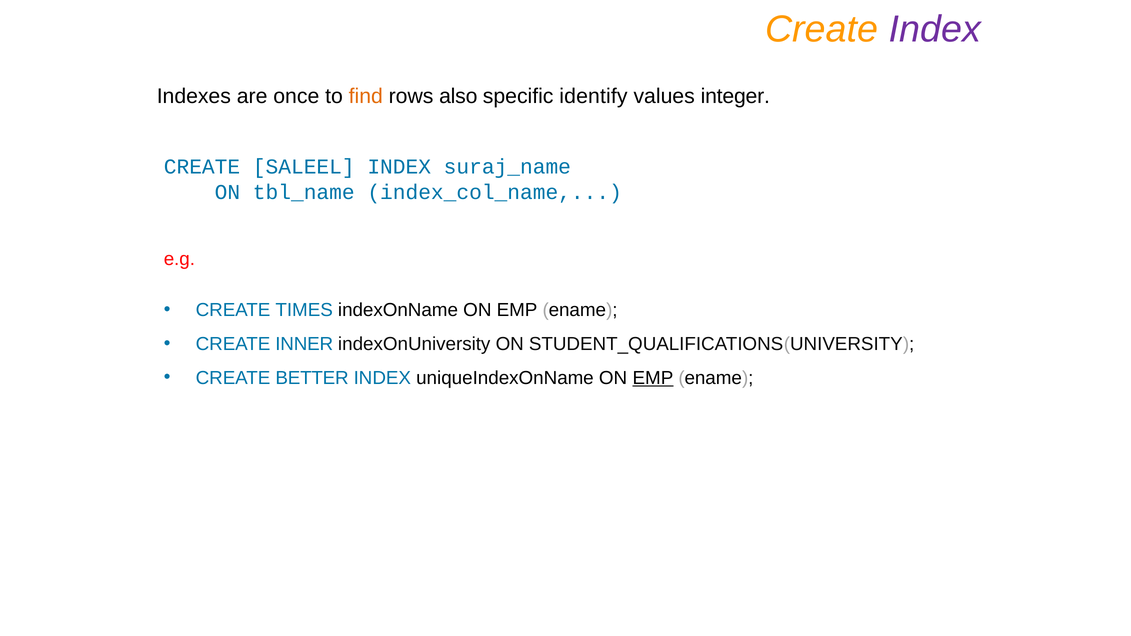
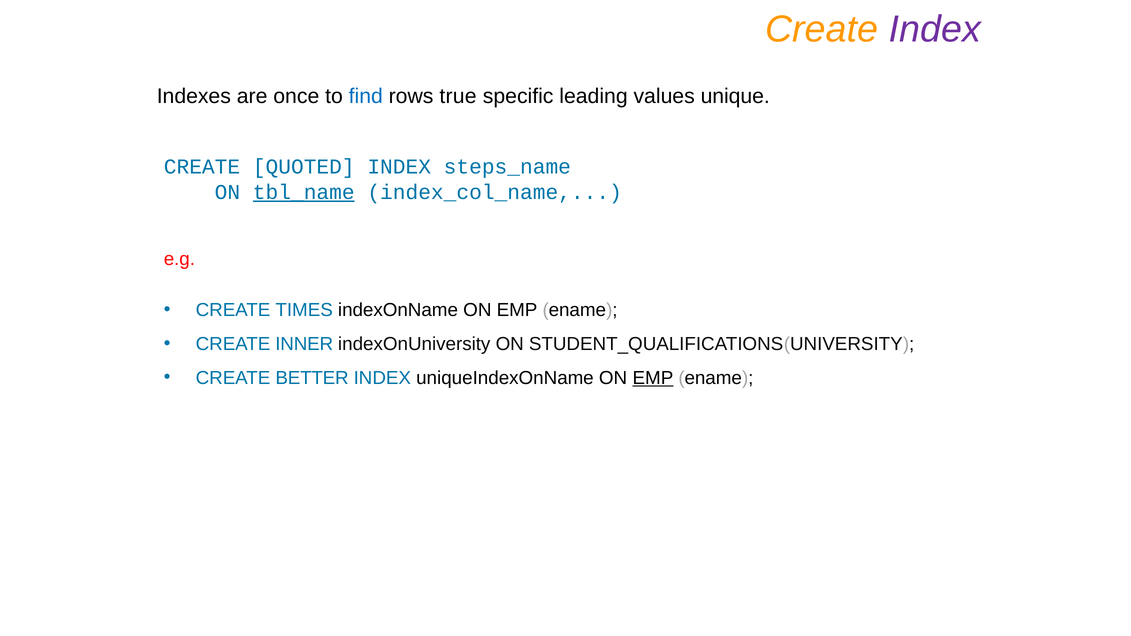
find colour: orange -> blue
also: also -> true
identify: identify -> leading
integer: integer -> unique
SALEEL: SALEEL -> QUOTED
suraj_name: suraj_name -> steps_name
tbl_name underline: none -> present
